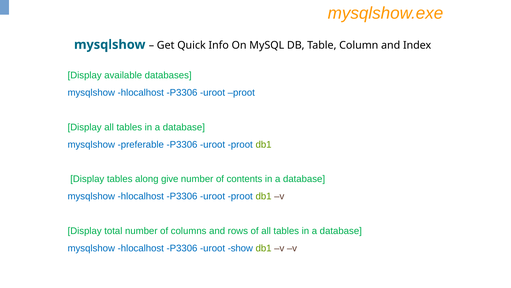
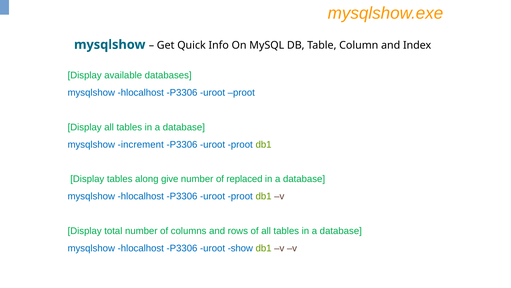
preferable: preferable -> increment
contents: contents -> replaced
